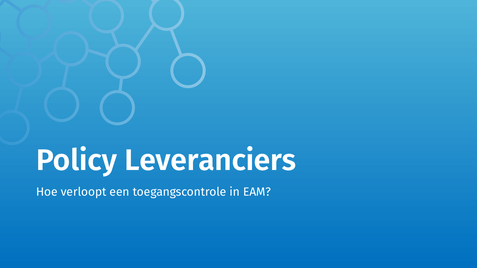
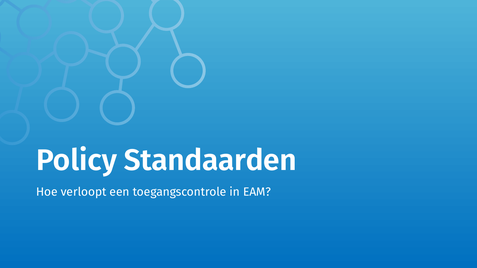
Leveranciers: Leveranciers -> Standaarden
